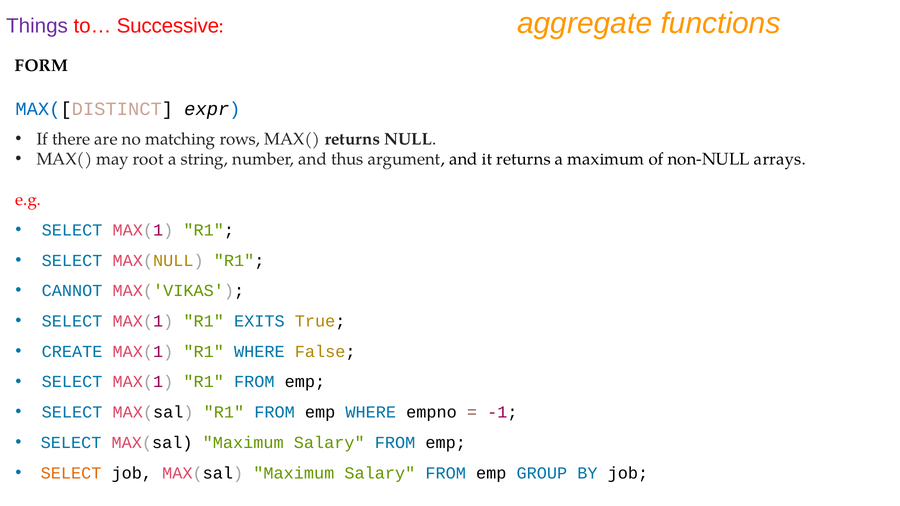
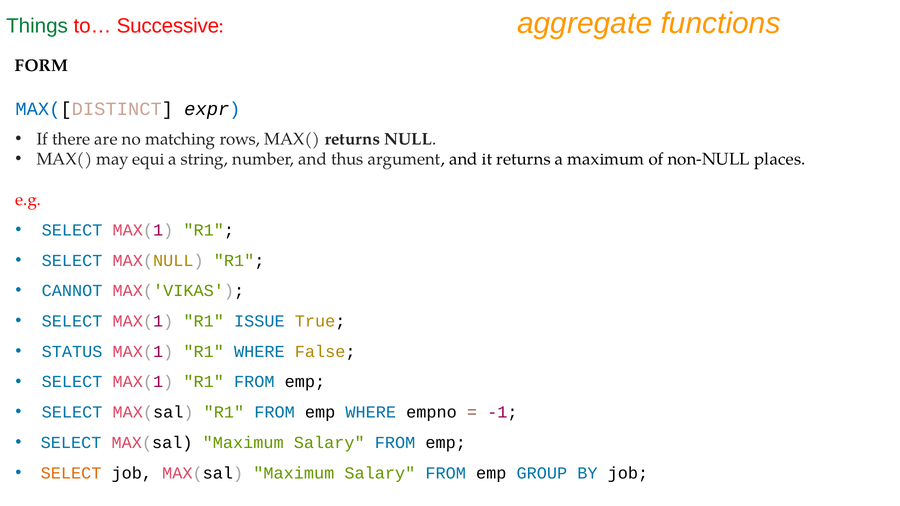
Things colour: purple -> green
root: root -> equi
arrays: arrays -> places
EXITS: EXITS -> ISSUE
CREATE: CREATE -> STATUS
